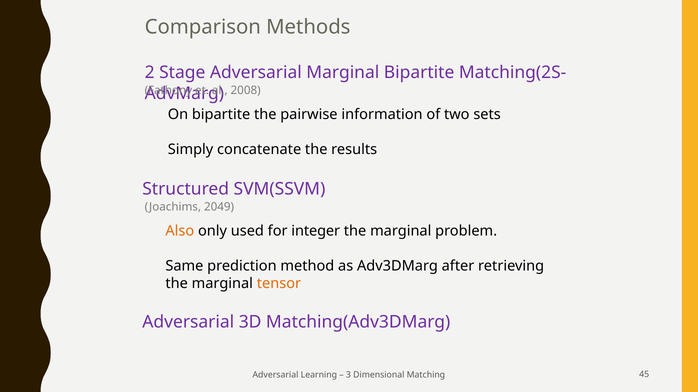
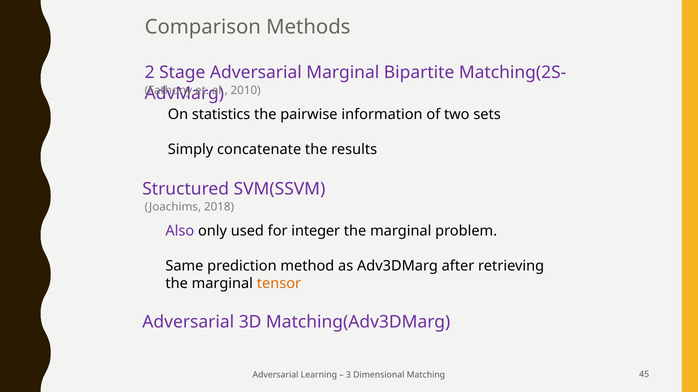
2008: 2008 -> 2010
On bipartite: bipartite -> statistics
2049: 2049 -> 2018
Also colour: orange -> purple
